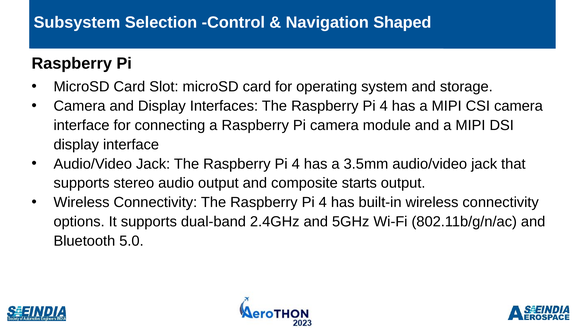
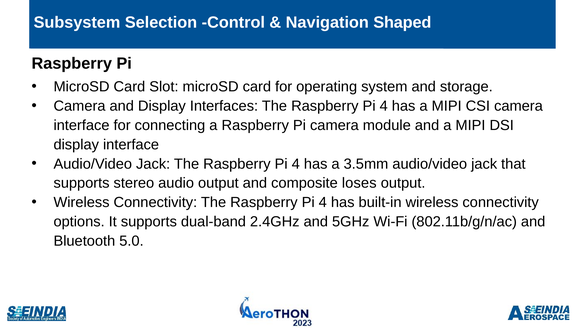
starts: starts -> loses
